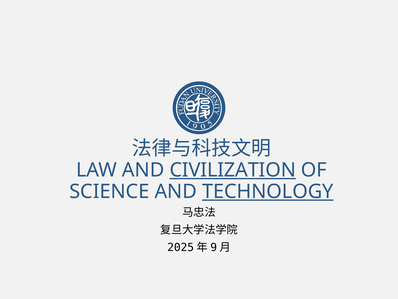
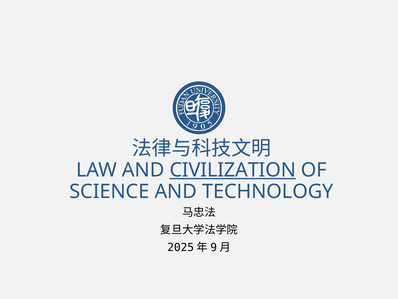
TECHNOLOGY underline: present -> none
